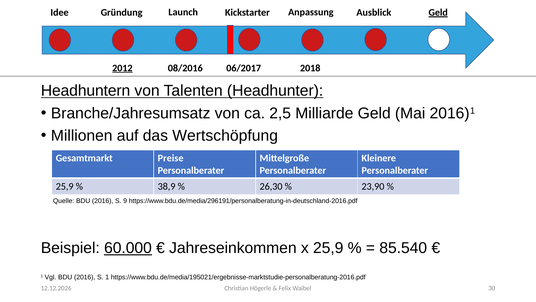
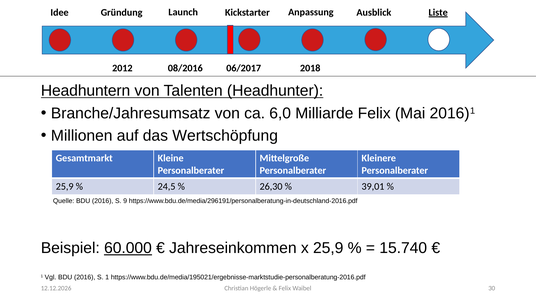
Ausblick Geld: Geld -> Liste
2012 underline: present -> none
2,5: 2,5 -> 6,0
Milliarde Geld: Geld -> Felix
Preise: Preise -> Kleine
38,9: 38,9 -> 24,5
23,90: 23,90 -> 39,01
85.540: 85.540 -> 15.740
